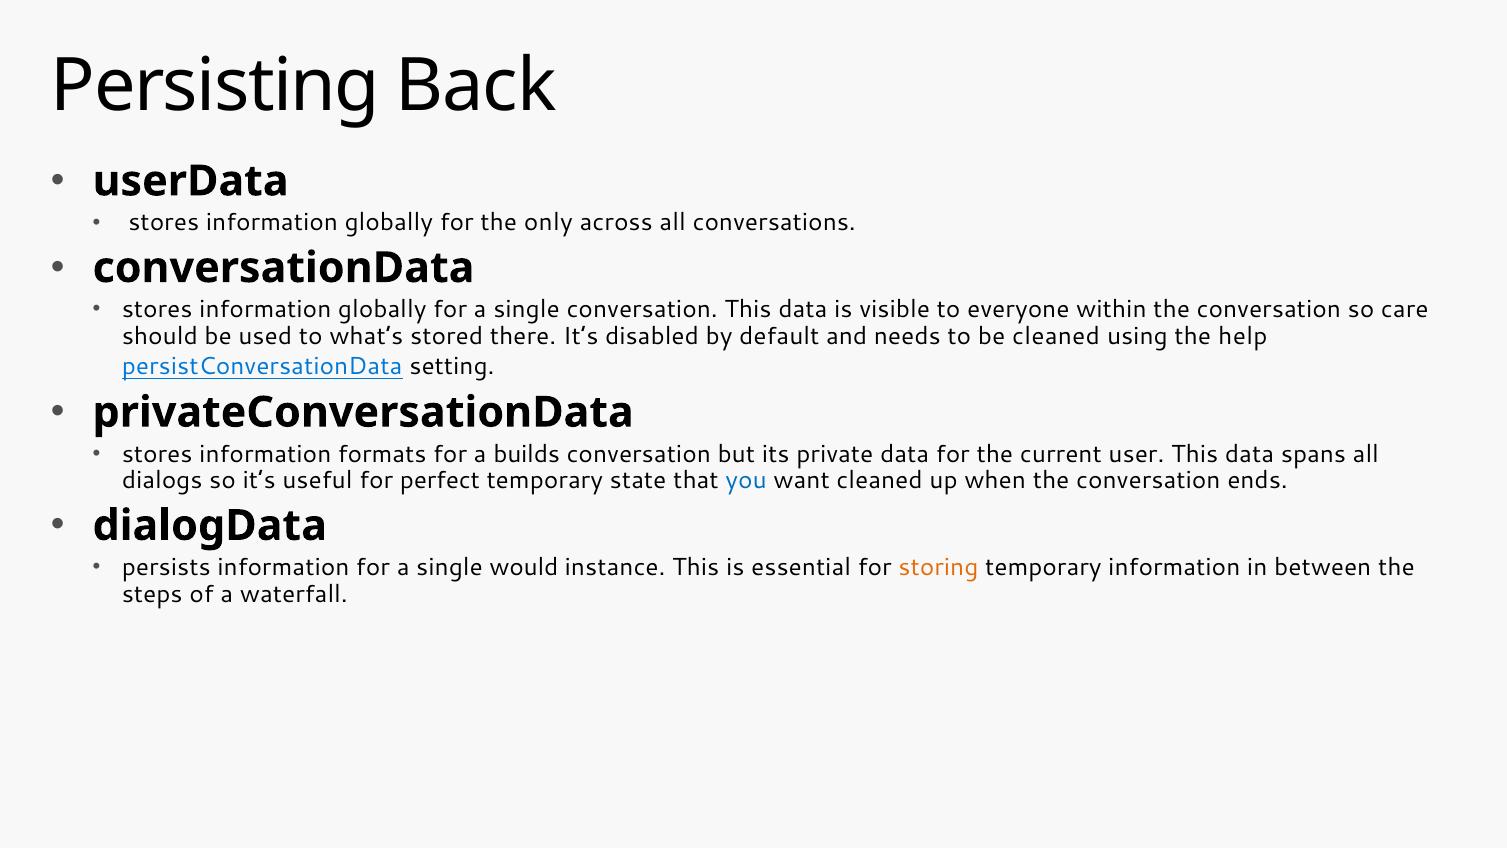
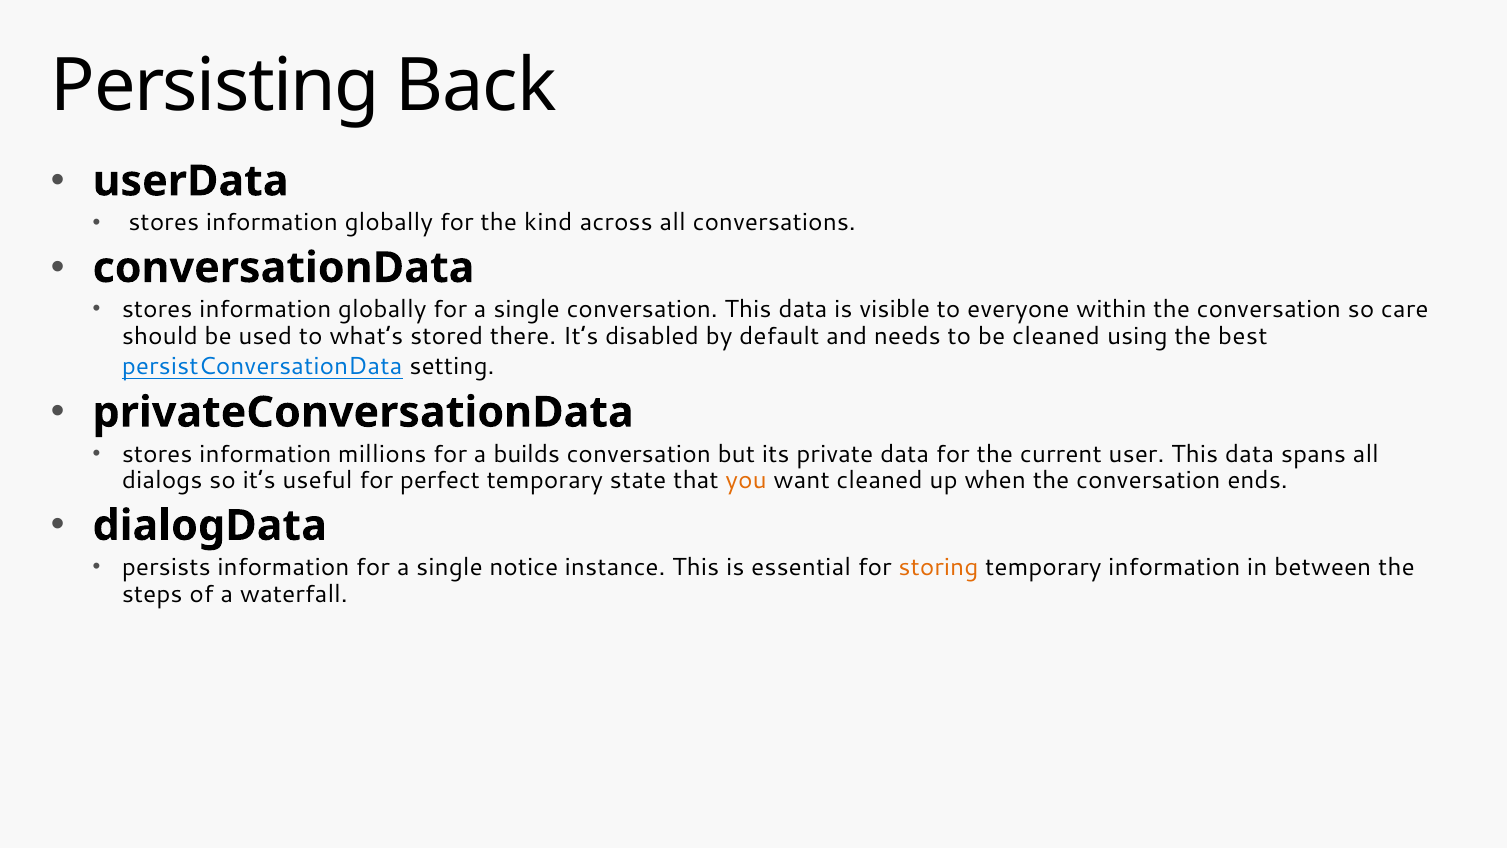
only: only -> kind
help: help -> best
formats: formats -> millions
you colour: blue -> orange
would: would -> notice
